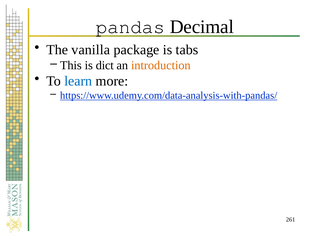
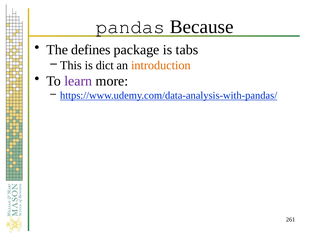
Decimal: Decimal -> Because
vanilla: vanilla -> defines
learn colour: blue -> purple
